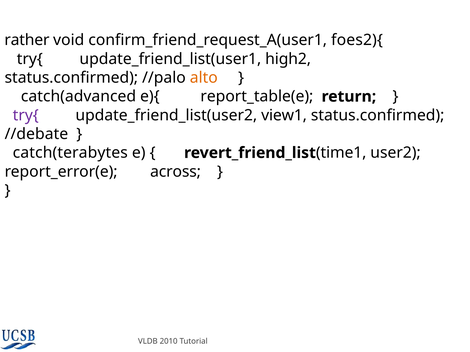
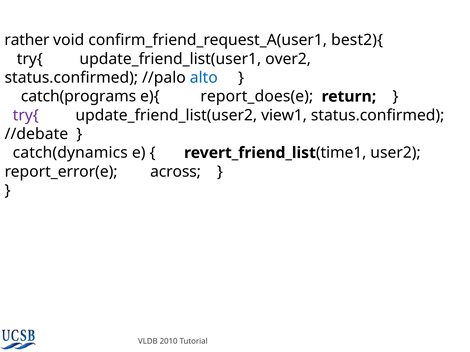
foes2){: foes2){ -> best2){
high2: high2 -> over2
alto colour: orange -> blue
catch(advanced: catch(advanced -> catch(programs
report_table(e: report_table(e -> report_does(e
catch(terabytes: catch(terabytes -> catch(dynamics
